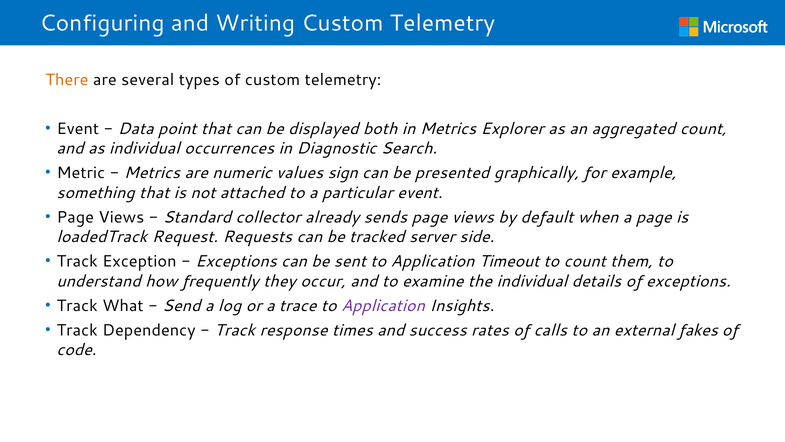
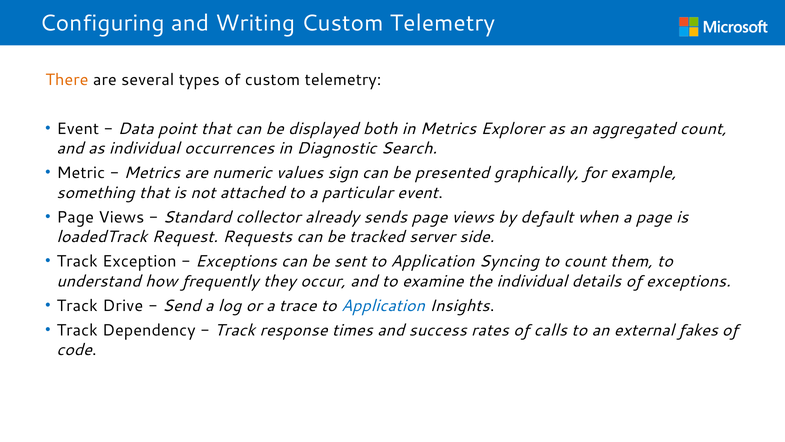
Timeout: Timeout -> Syncing
What: What -> Drive
Application at (383, 305) colour: purple -> blue
